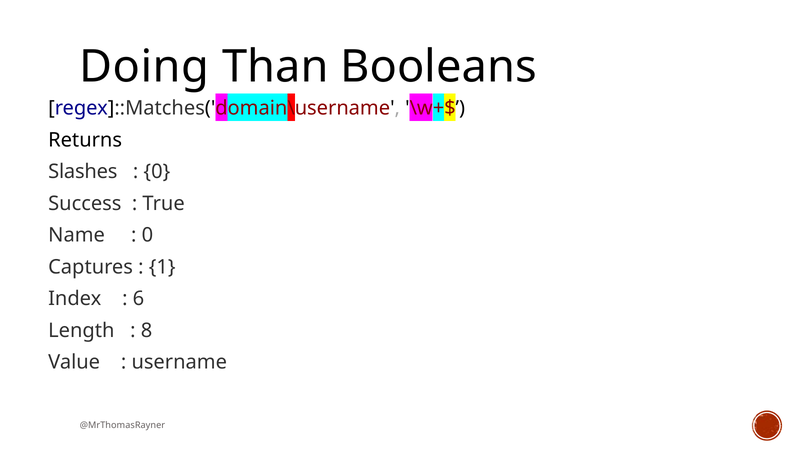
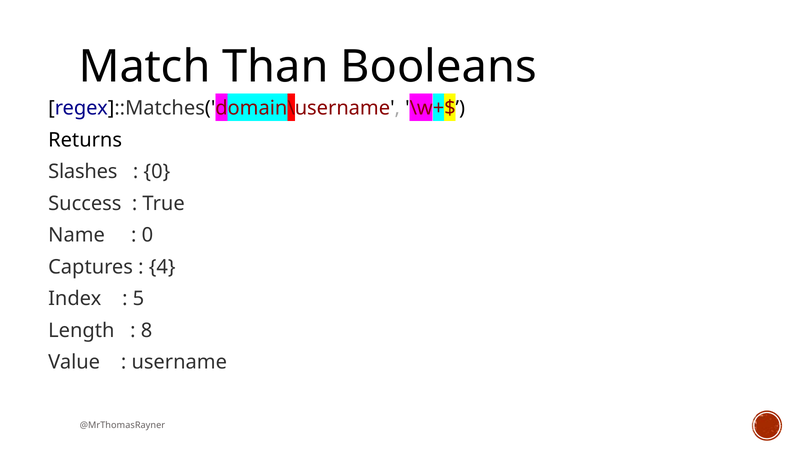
Doing: Doing -> Match
1: 1 -> 4
6: 6 -> 5
